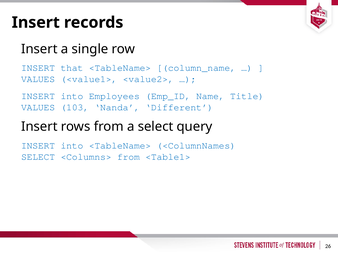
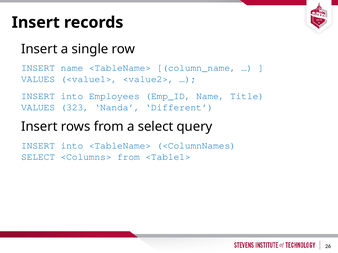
INSERT that: that -> name
103: 103 -> 323
